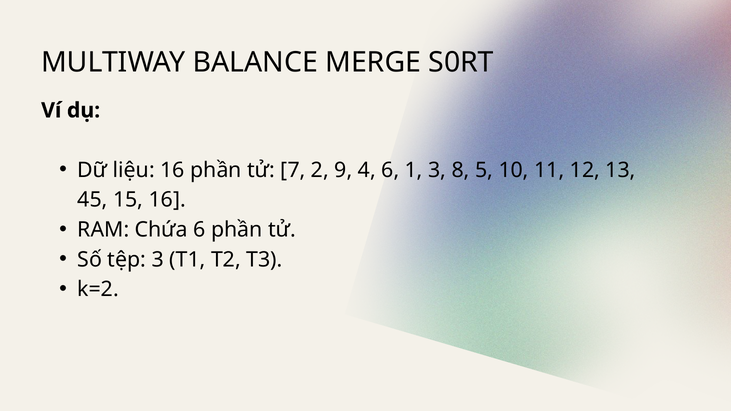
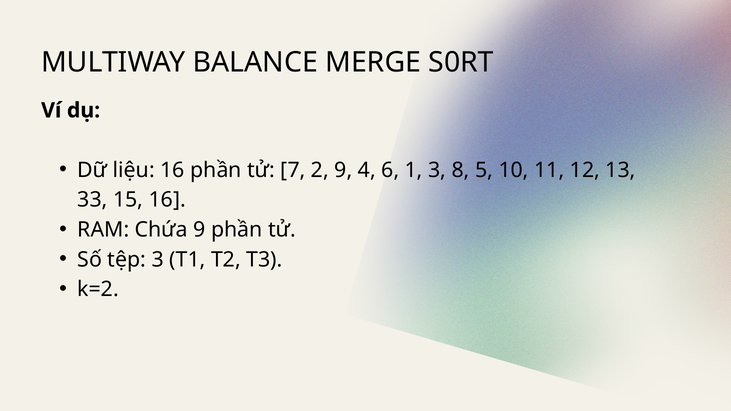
45: 45 -> 33
Chứa 6: 6 -> 9
